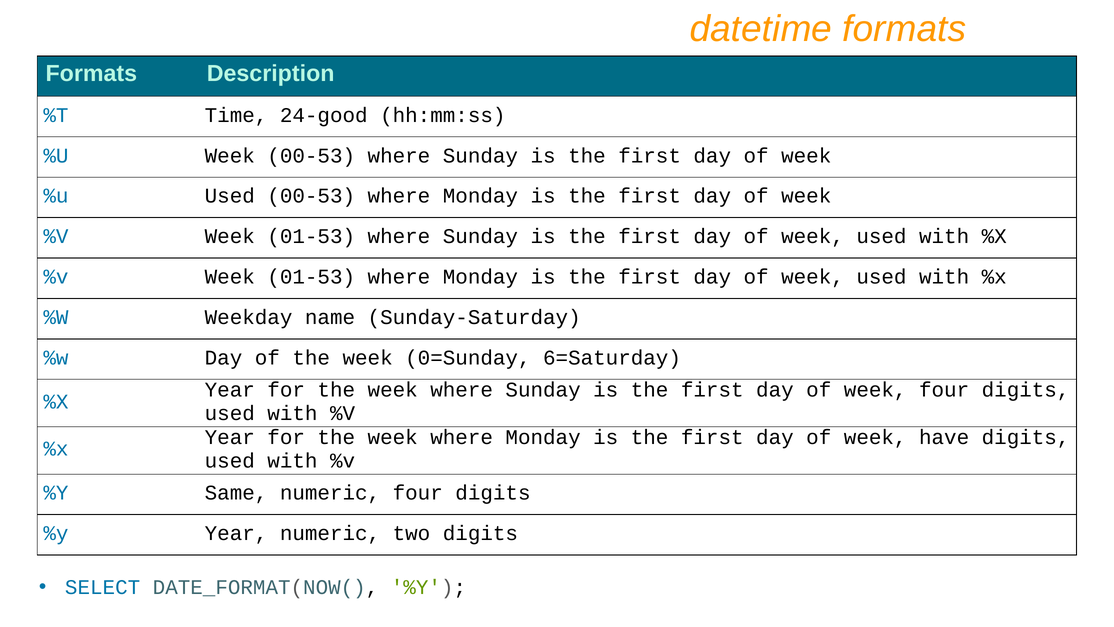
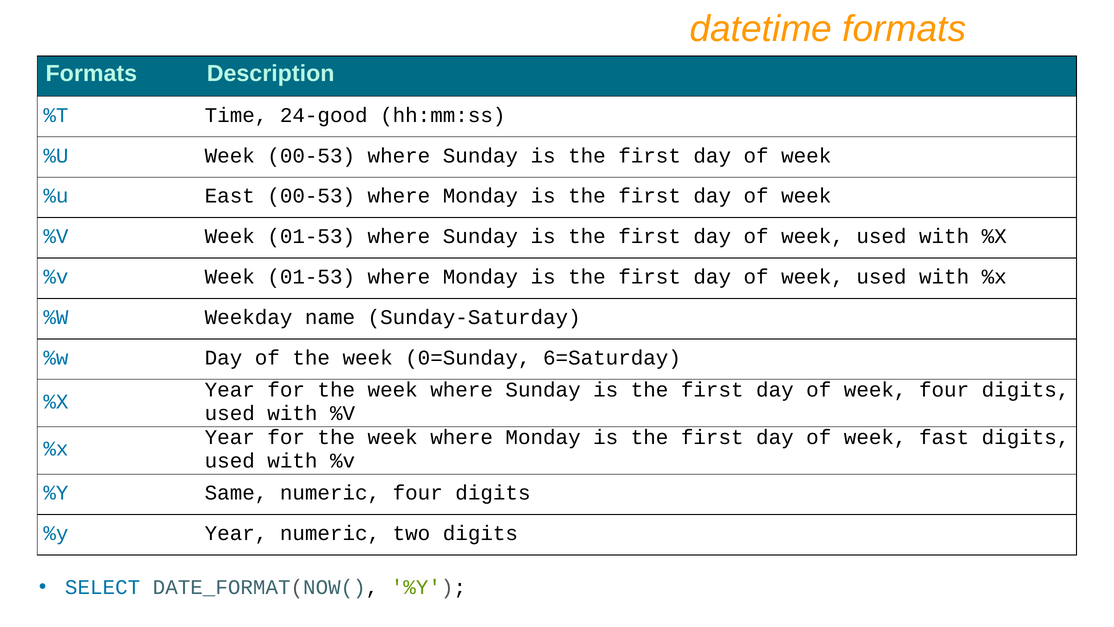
%u Used: Used -> East
have: have -> fast
